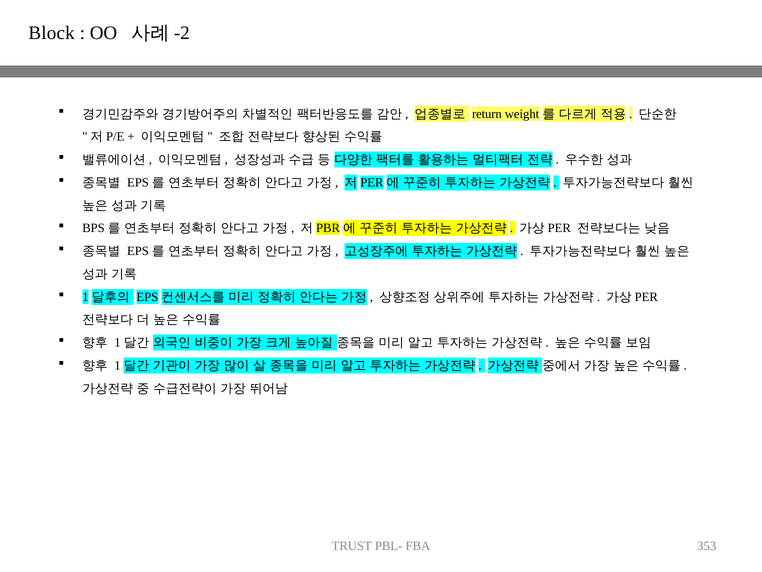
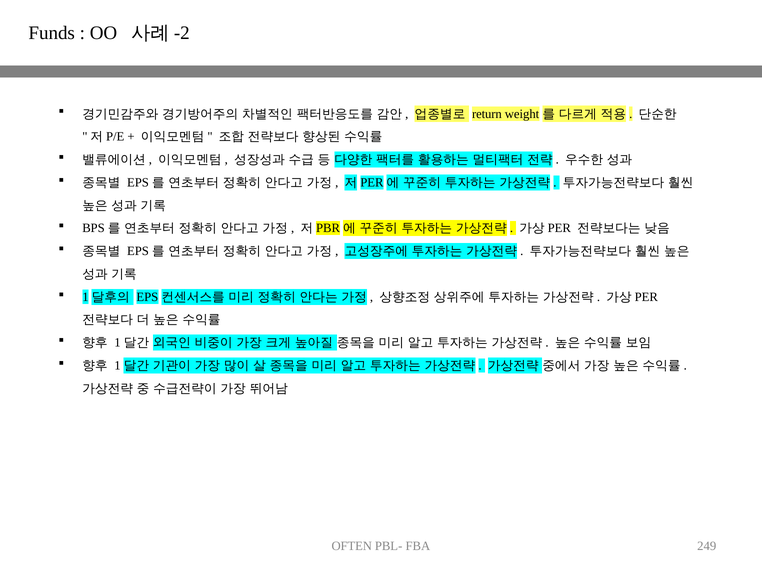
Block: Block -> Funds
TRUST: TRUST -> OFTEN
353: 353 -> 249
